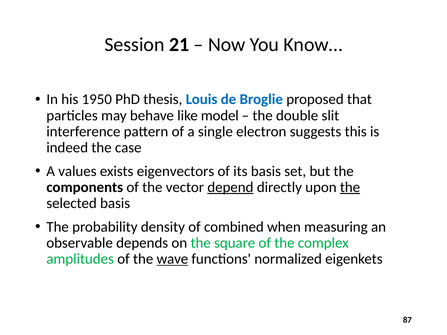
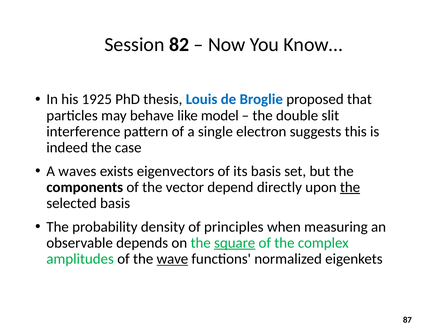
21: 21 -> 82
1950: 1950 -> 1925
values: values -> waves
depend underline: present -> none
combined: combined -> principles
square underline: none -> present
